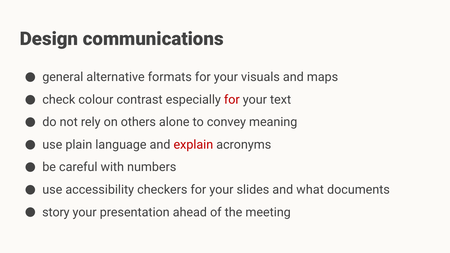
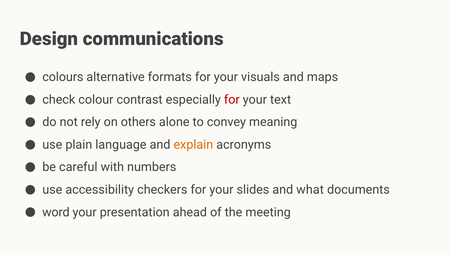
general: general -> colours
explain colour: red -> orange
story: story -> word
